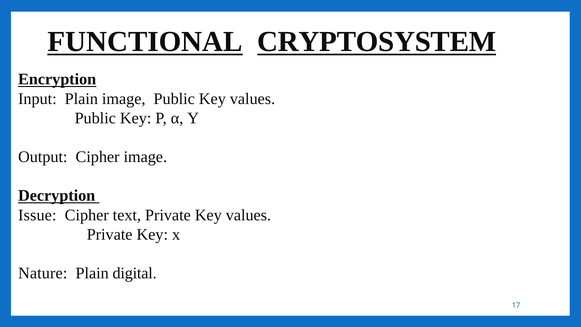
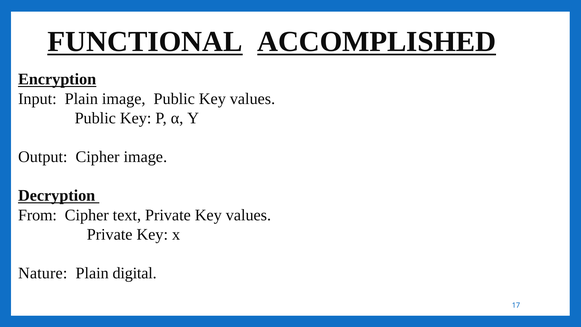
CRYPTOSYSTEM: CRYPTOSYSTEM -> ACCOMPLISHED
Issue: Issue -> From
